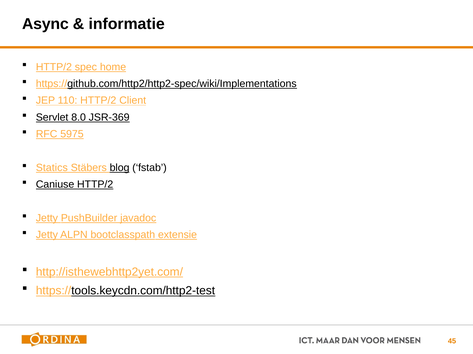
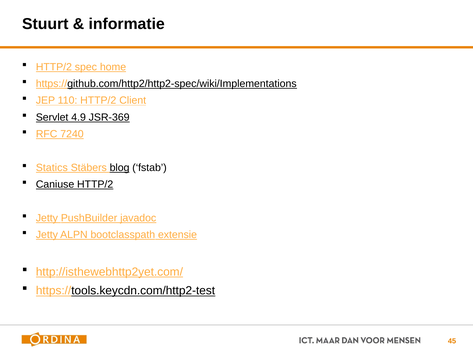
Async: Async -> Stuurt
8.0: 8.0 -> 4.9
5975: 5975 -> 7240
